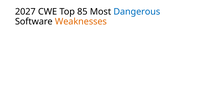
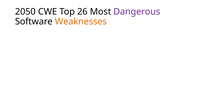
2027: 2027 -> 2050
85: 85 -> 26
Dangerous colour: blue -> purple
